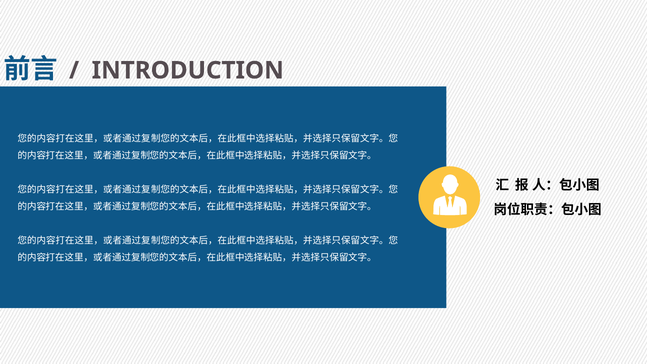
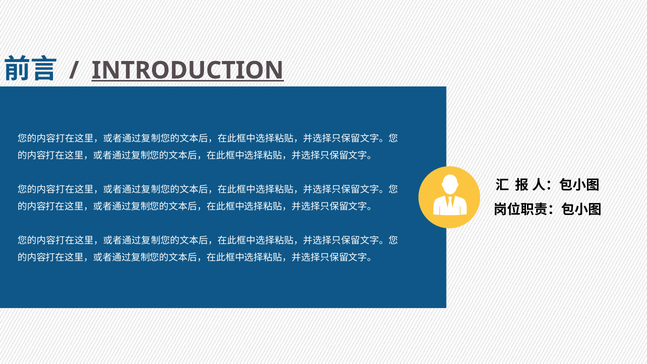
INTRODUCTION underline: none -> present
